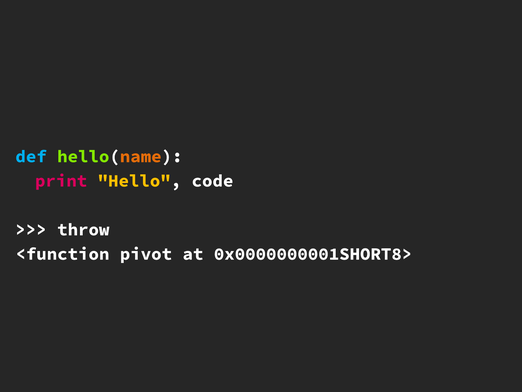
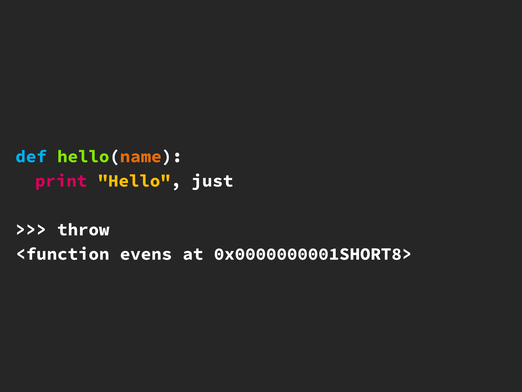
code: code -> just
pivot: pivot -> evens
